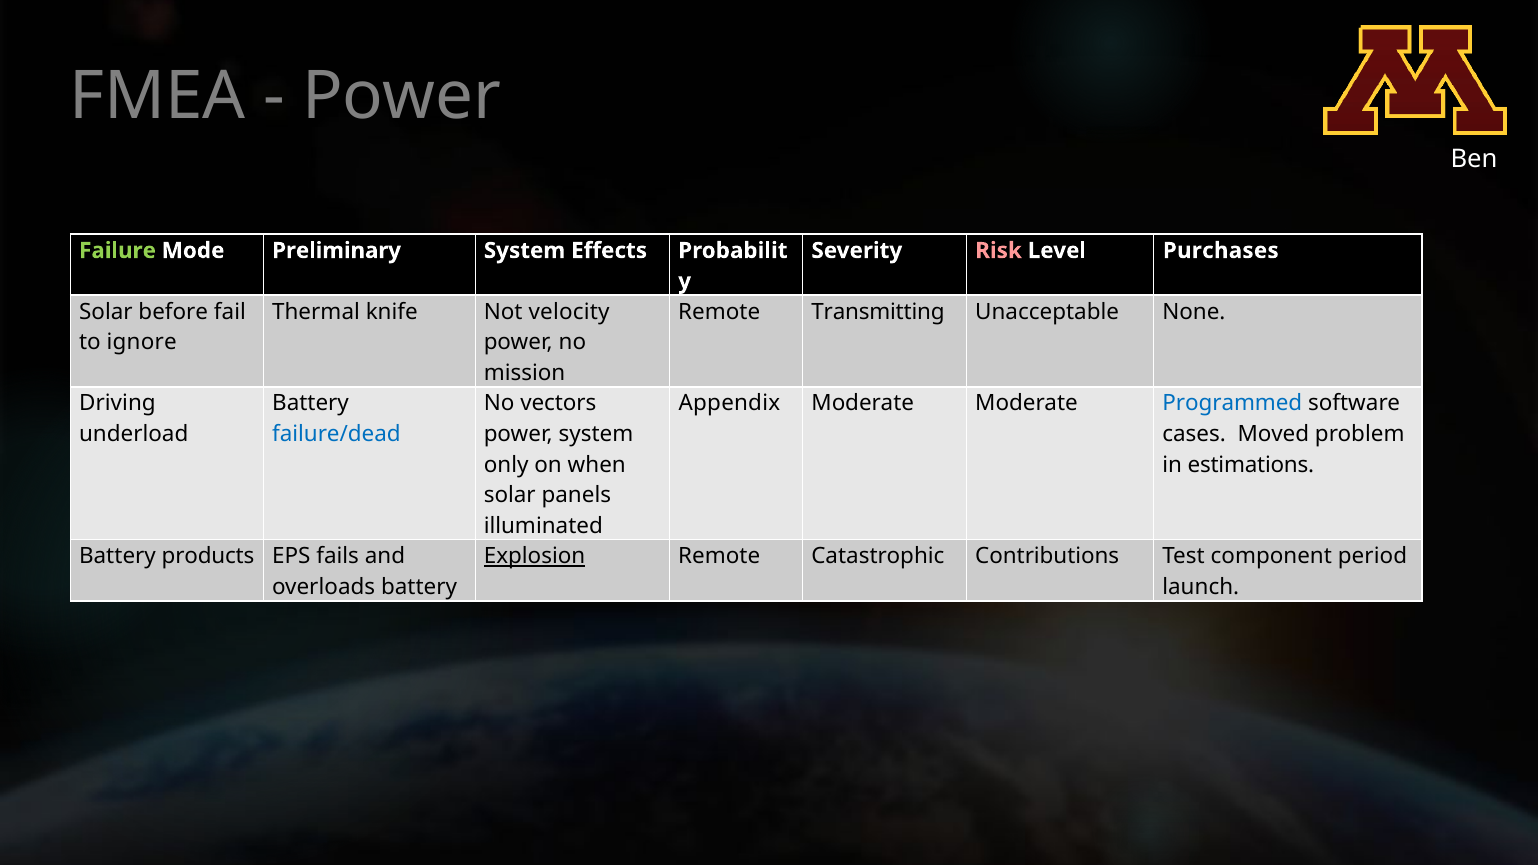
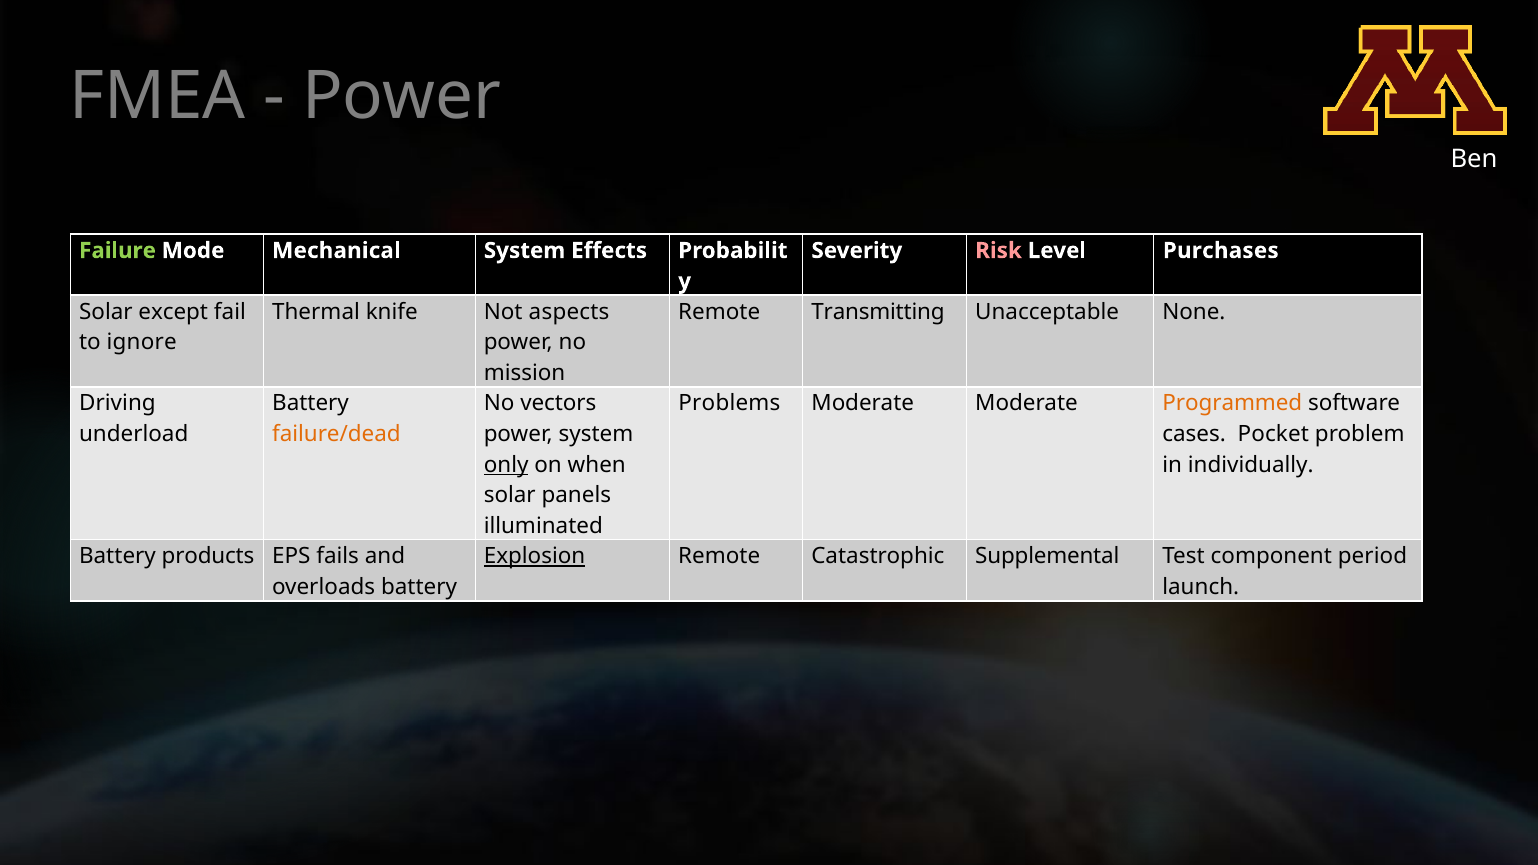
Preliminary: Preliminary -> Mechanical
before: before -> except
velocity: velocity -> aspects
Appendix: Appendix -> Problems
Programmed colour: blue -> orange
failure/dead colour: blue -> orange
Moved: Moved -> Pocket
only underline: none -> present
estimations: estimations -> individually
Contributions: Contributions -> Supplemental
